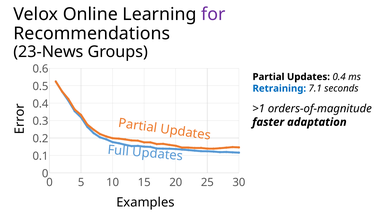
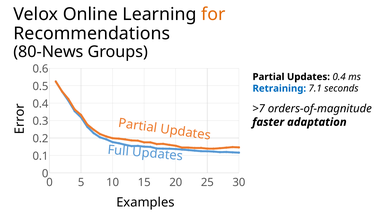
for colour: purple -> orange
23-News: 23-News -> 80-News
>1: >1 -> >7
